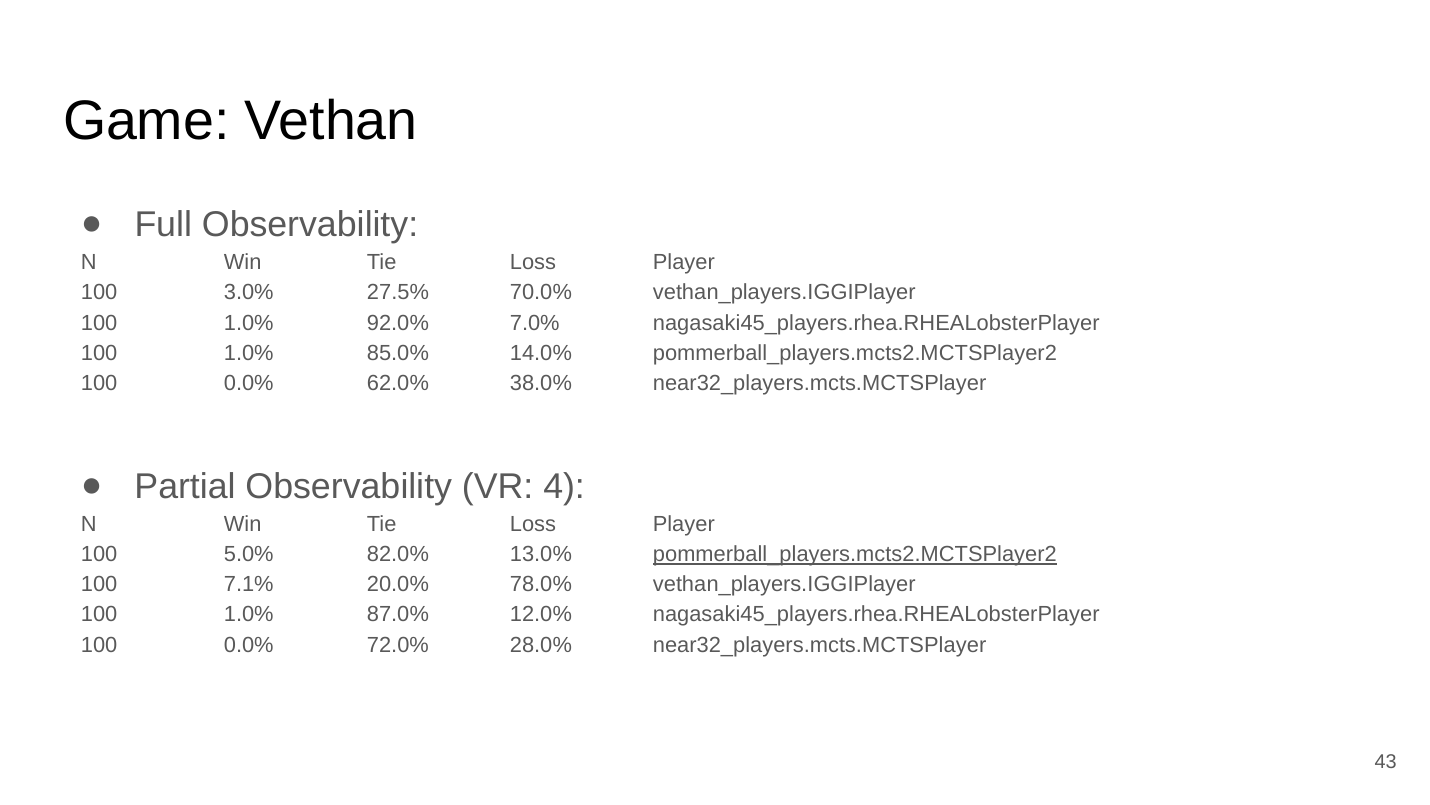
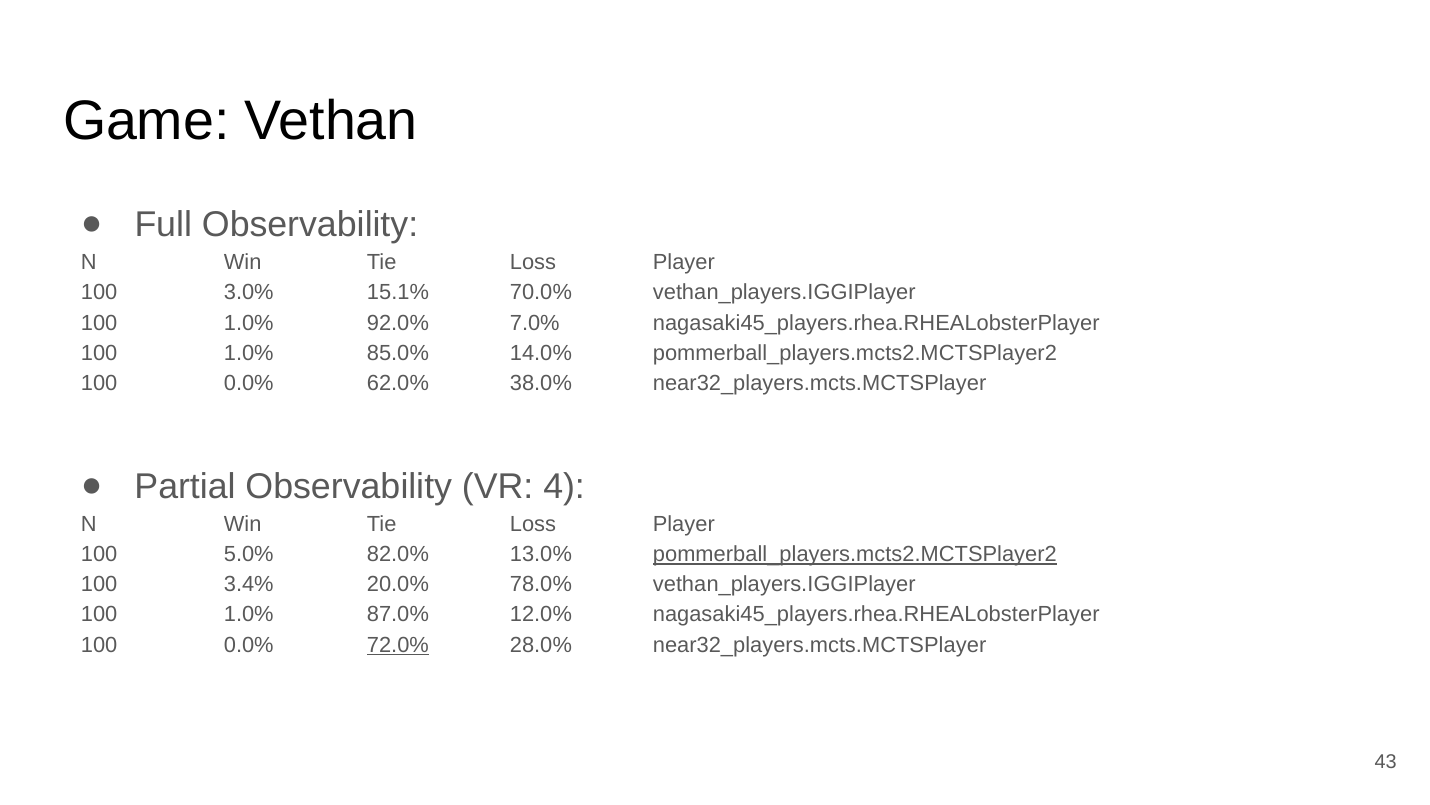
27.5%: 27.5% -> 15.1%
7.1%: 7.1% -> 3.4%
72.0% underline: none -> present
